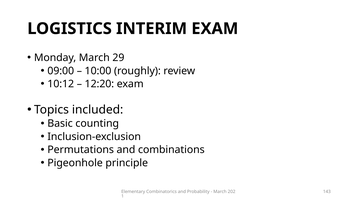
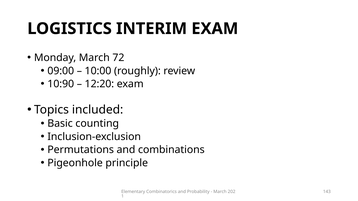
29: 29 -> 72
10:12: 10:12 -> 10:90
